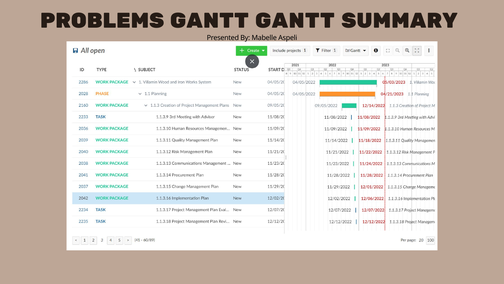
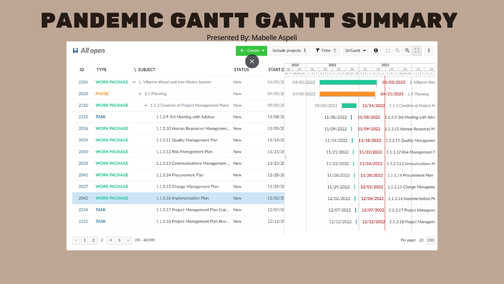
PROBLEMS: PROBLEMS -> PANDEMIC
